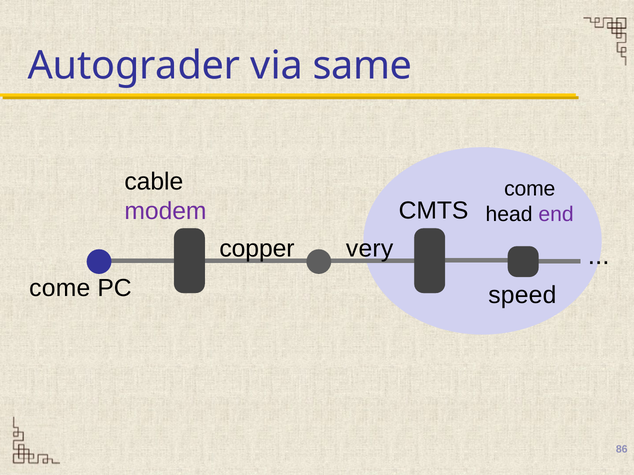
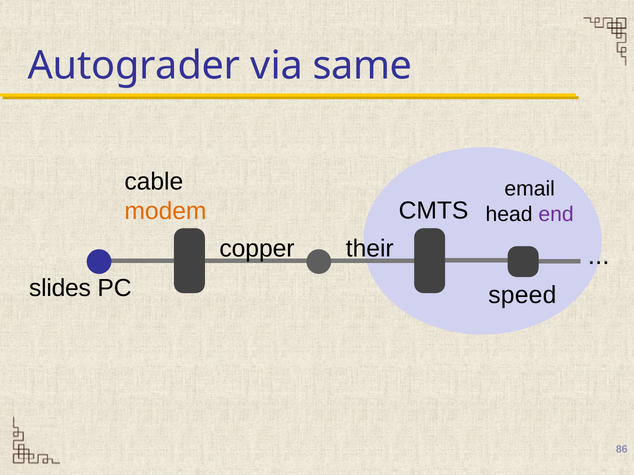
come at (530, 189): come -> email
modem colour: purple -> orange
very: very -> their
come at (60, 289): come -> slides
